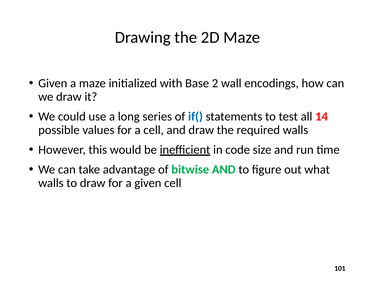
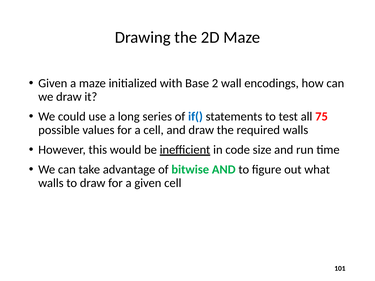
14: 14 -> 75
